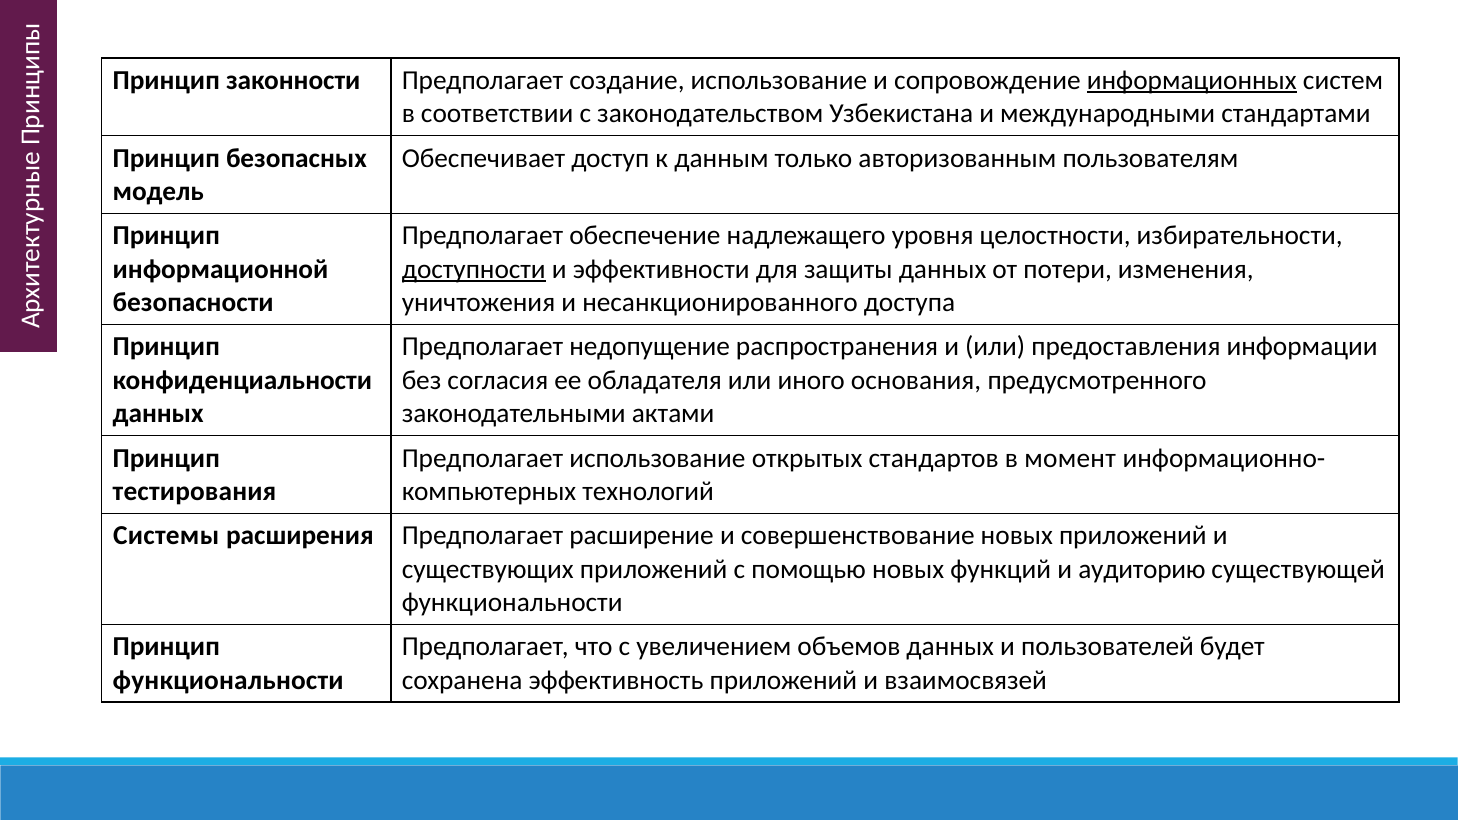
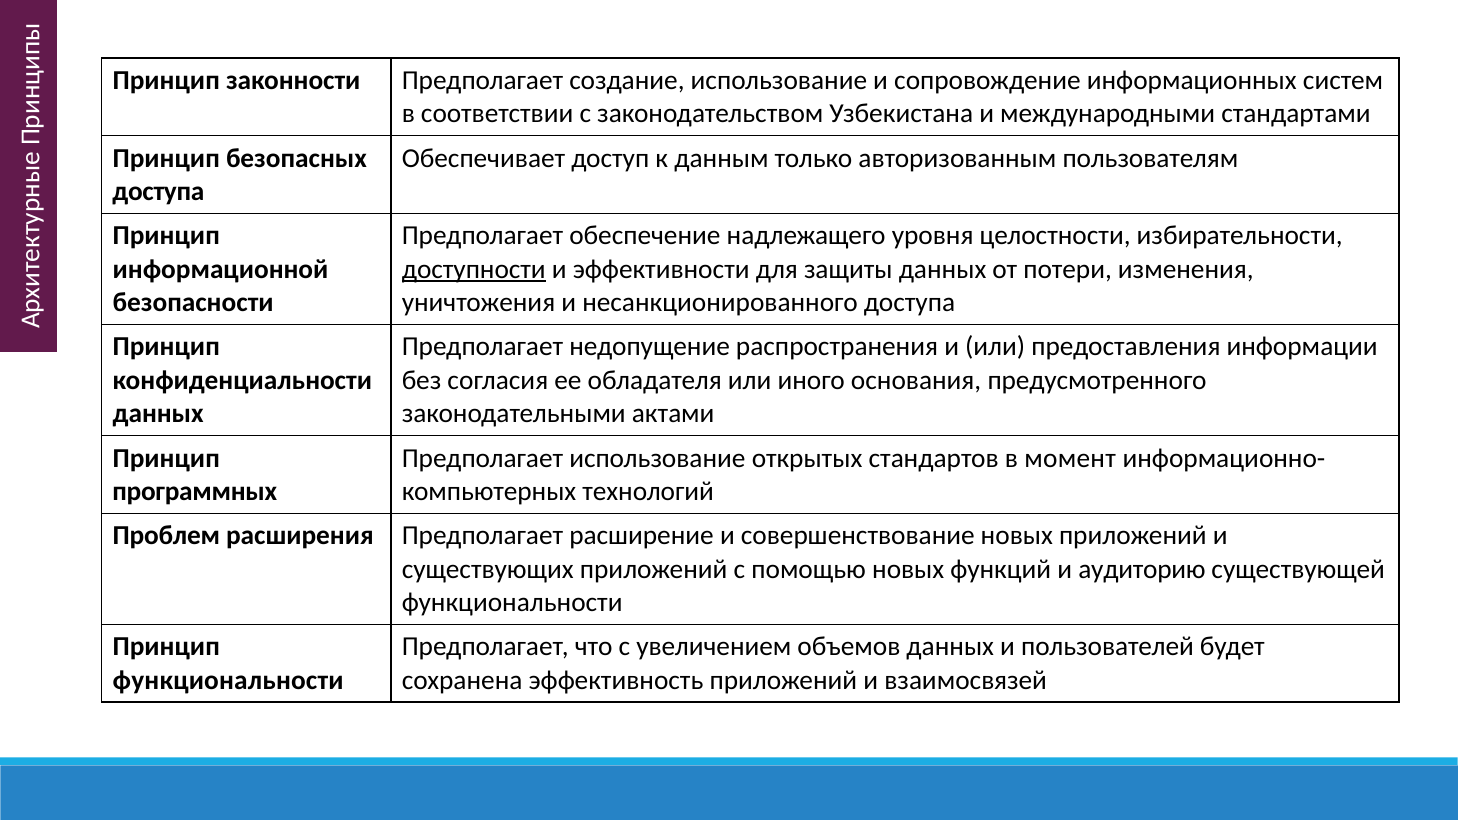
информационных underline: present -> none
модель at (158, 192): модель -> доступа
тестирования: тестирования -> программных
Системы: Системы -> Проблем
